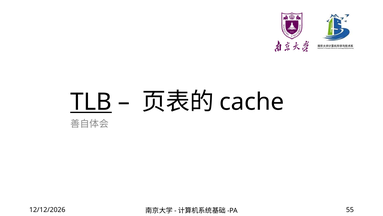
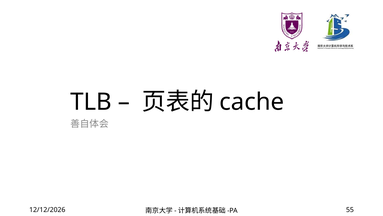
TLB underline: present -> none
